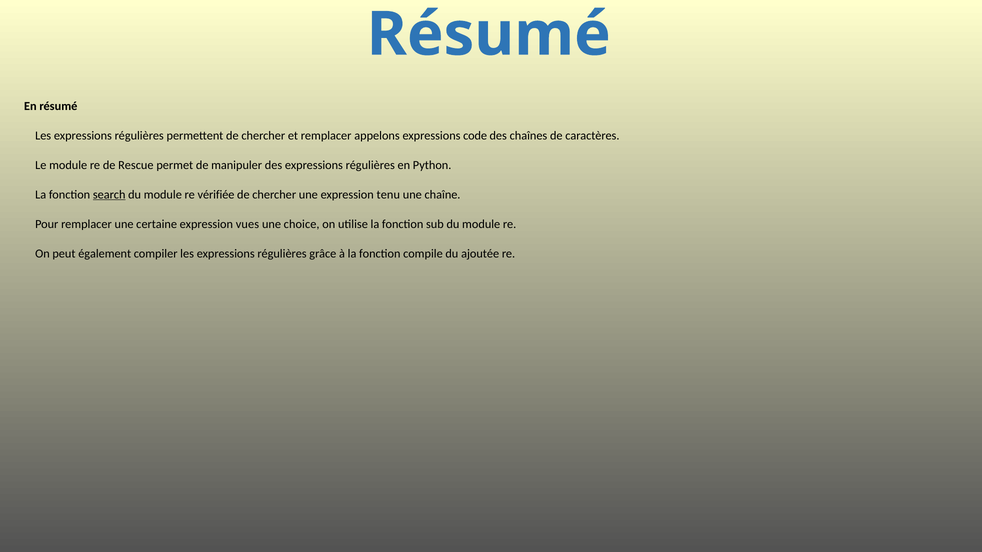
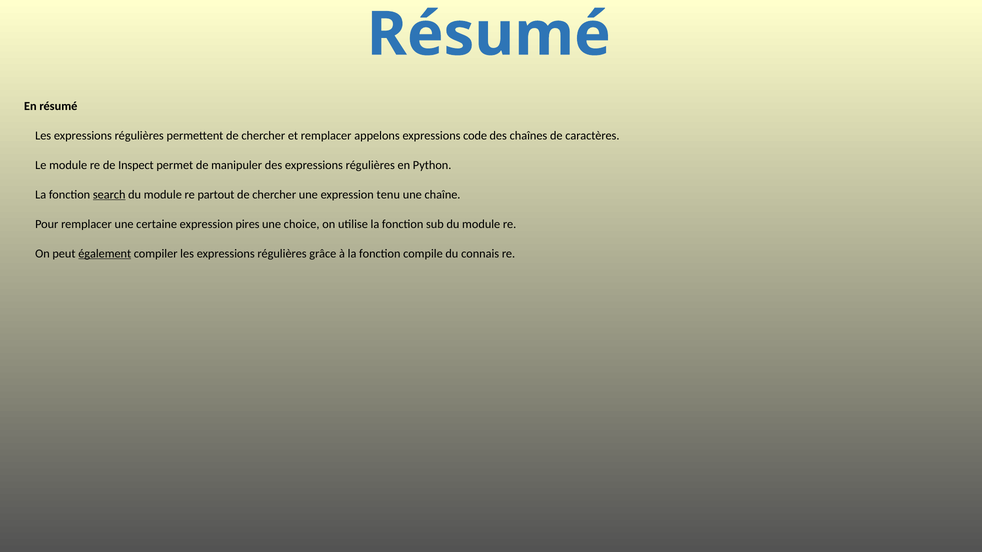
Rescue: Rescue -> Inspect
vérifiée: vérifiée -> partout
vues: vues -> pires
également underline: none -> present
ajoutée: ajoutée -> connais
